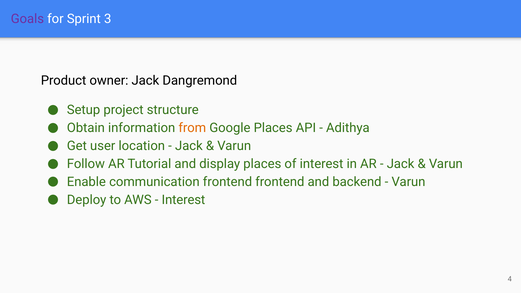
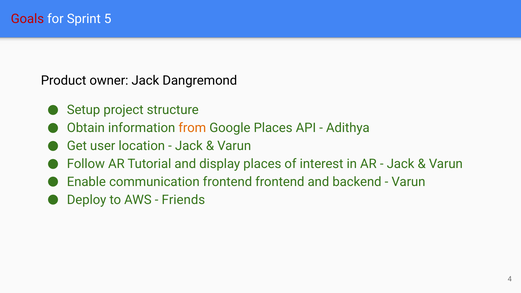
Goals colour: purple -> red
3: 3 -> 5
Interest at (183, 200): Interest -> Friends
